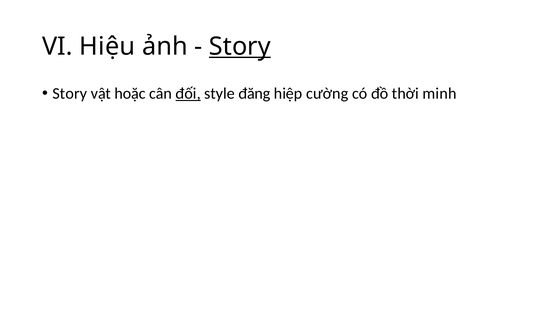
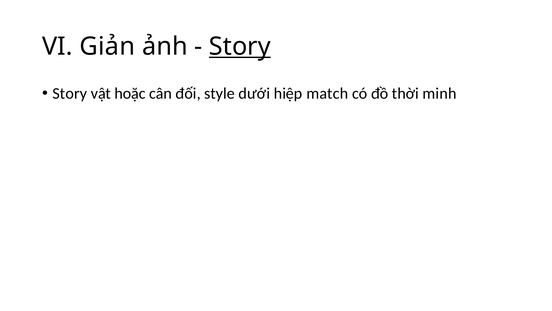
Hiệu: Hiệu -> Giản
đối underline: present -> none
đăng: đăng -> dưới
cường: cường -> match
